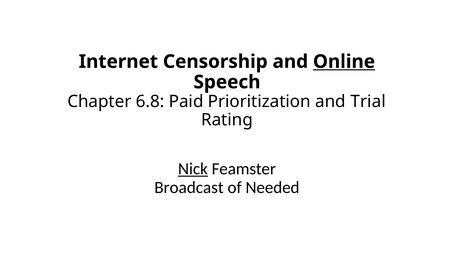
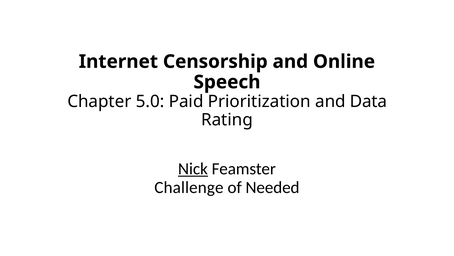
Online underline: present -> none
6.8: 6.8 -> 5.0
Trial: Trial -> Data
Broadcast: Broadcast -> Challenge
